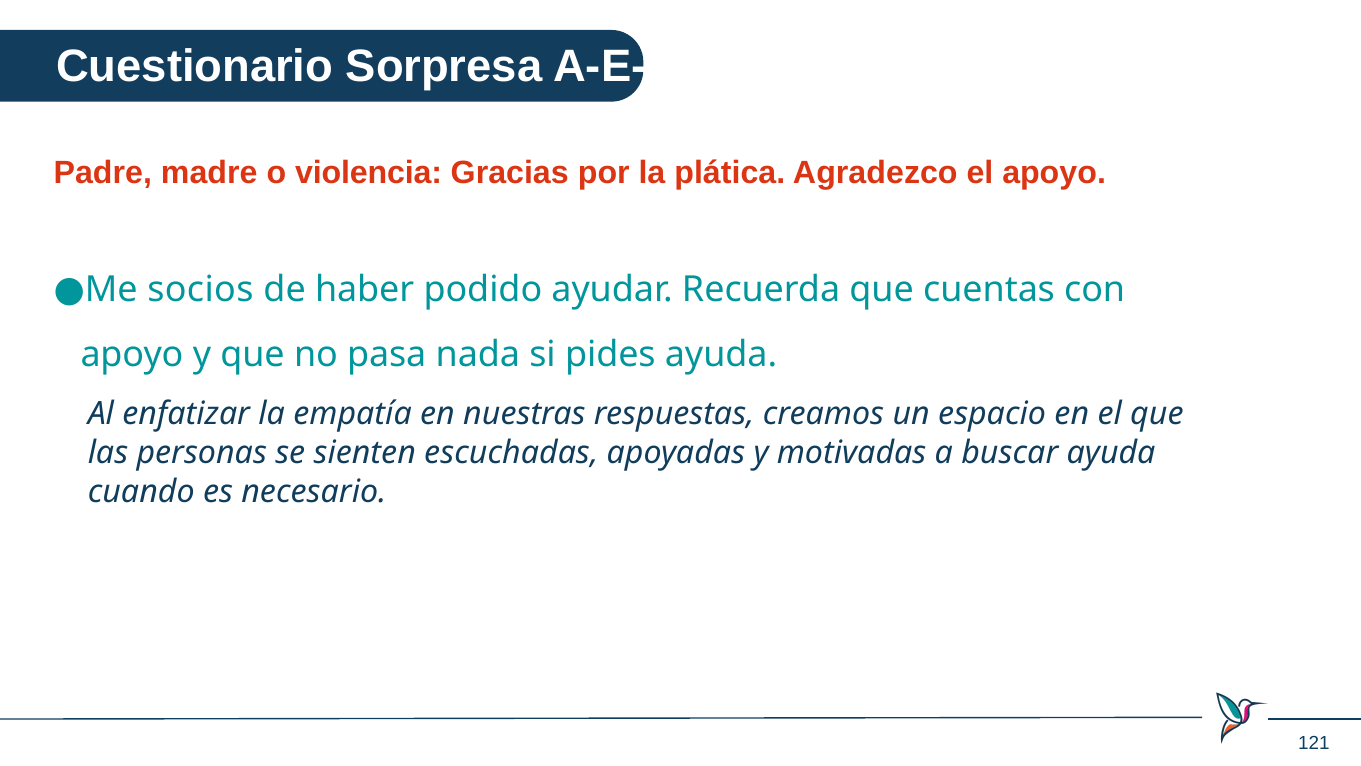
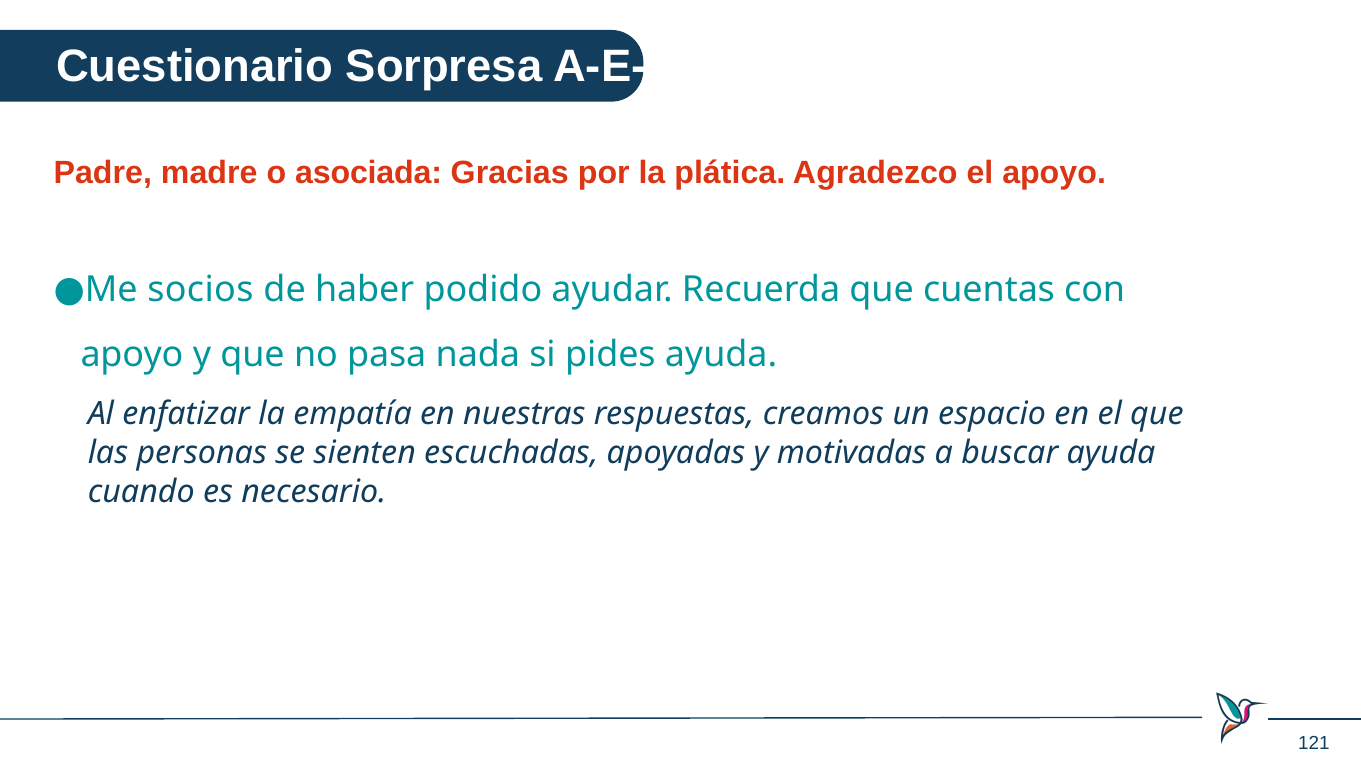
violencia: violencia -> asociada
